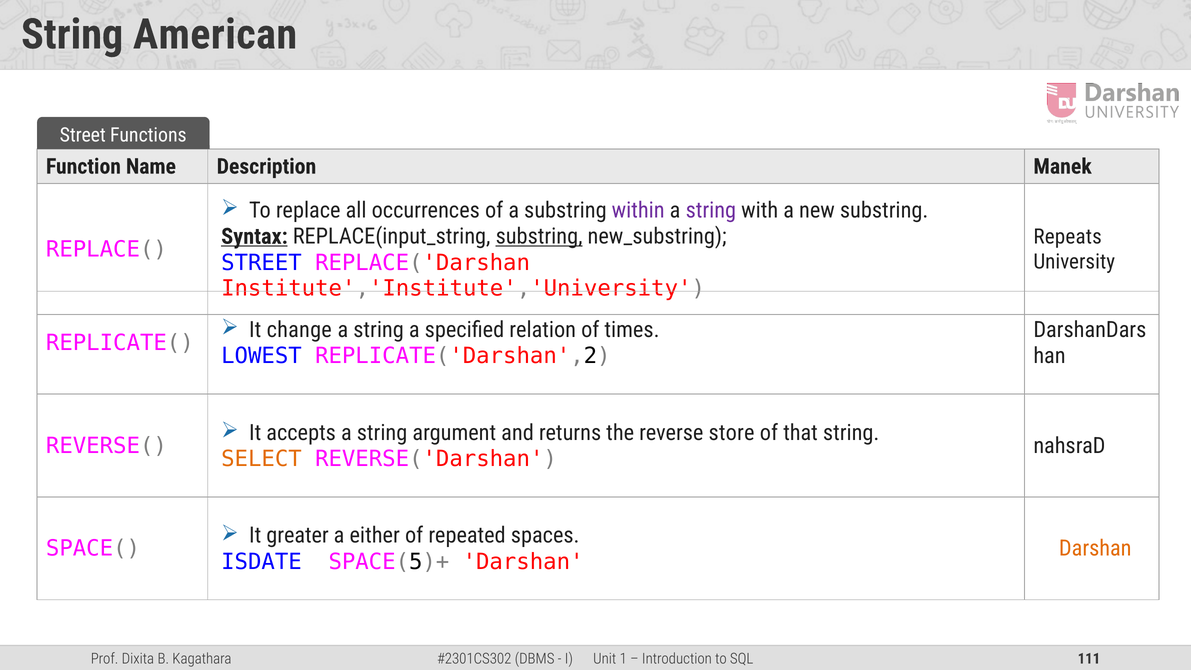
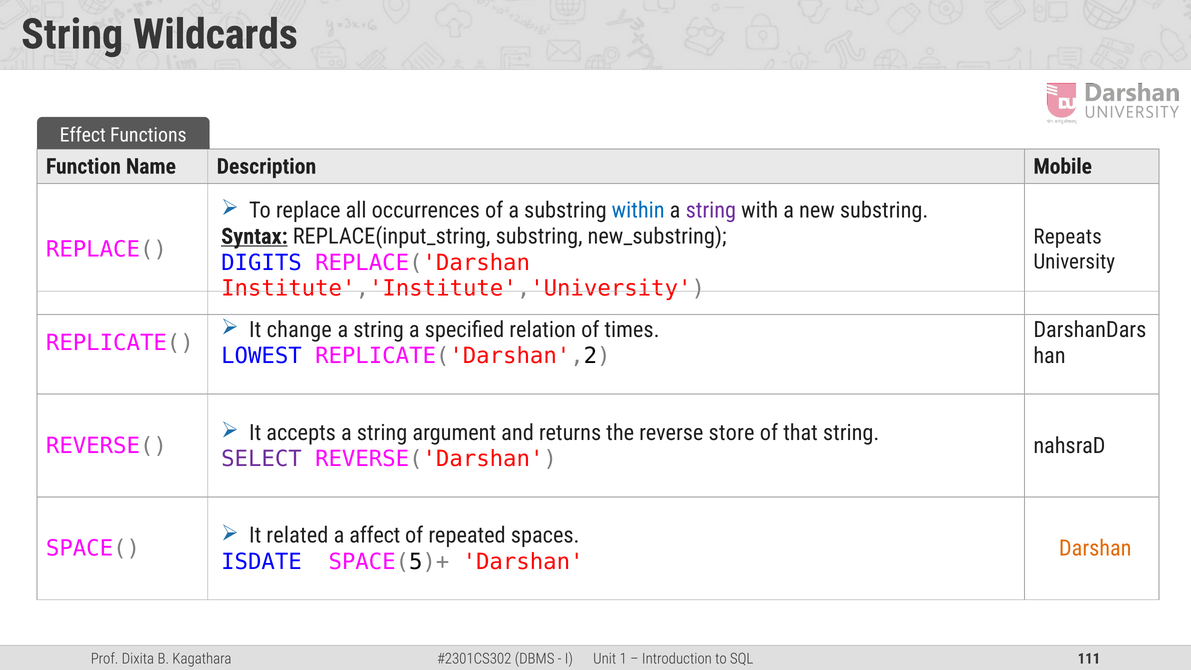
American: American -> Wildcards
Street at (83, 135): Street -> Effect
Manek: Manek -> Mobile
within colour: purple -> blue
substring at (539, 236) underline: present -> none
STREET at (261, 263): STREET -> DIGITS
SELECT colour: orange -> purple
greater: greater -> related
either: either -> affect
